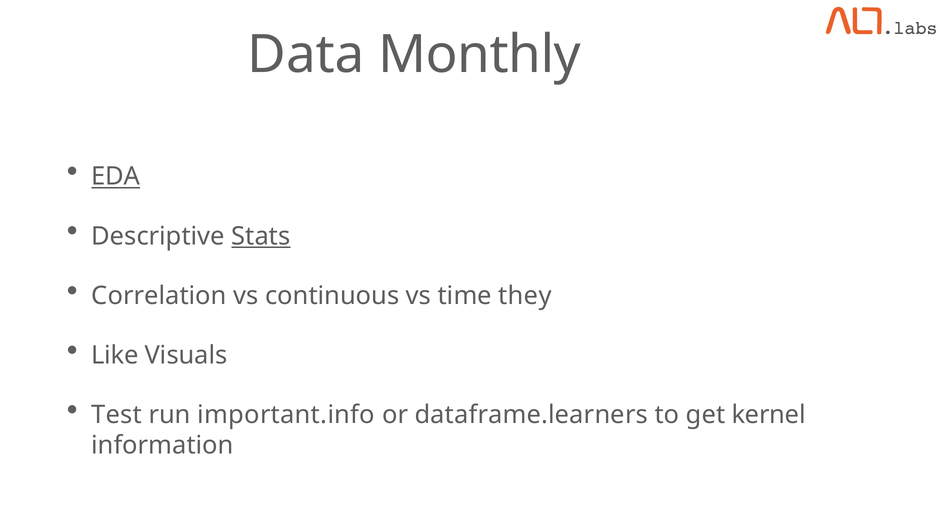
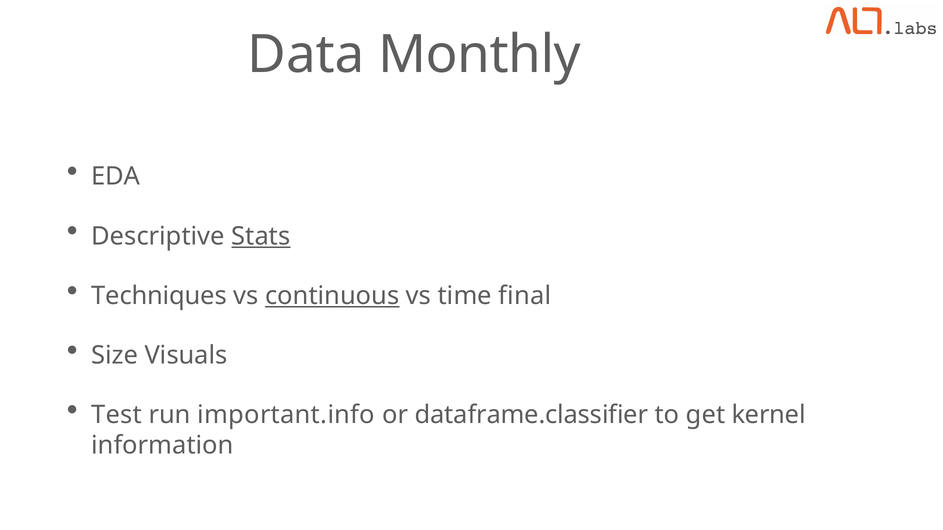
EDA underline: present -> none
Correlation: Correlation -> Techniques
continuous underline: none -> present
they: they -> final
Like: Like -> Size
dataframe.learners: dataframe.learners -> dataframe.classifier
